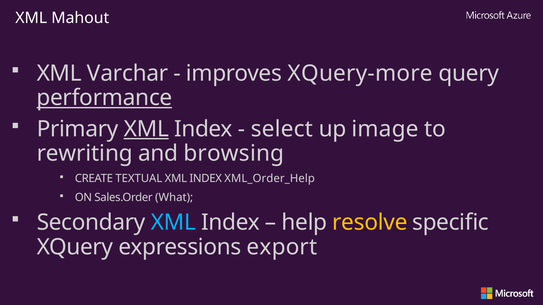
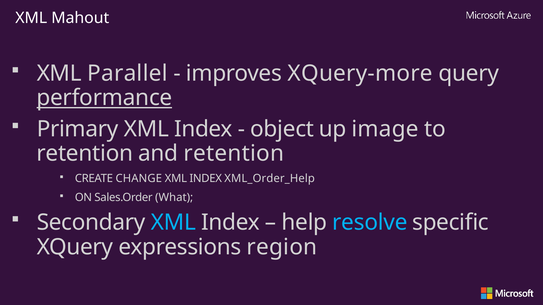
Varchar: Varchar -> Parallel
XML at (146, 129) underline: present -> none
select: select -> object
rewriting at (85, 154): rewriting -> retention
and browsing: browsing -> retention
TEXTUAL: TEXTUAL -> CHANGE
resolve colour: yellow -> light blue
export: export -> region
